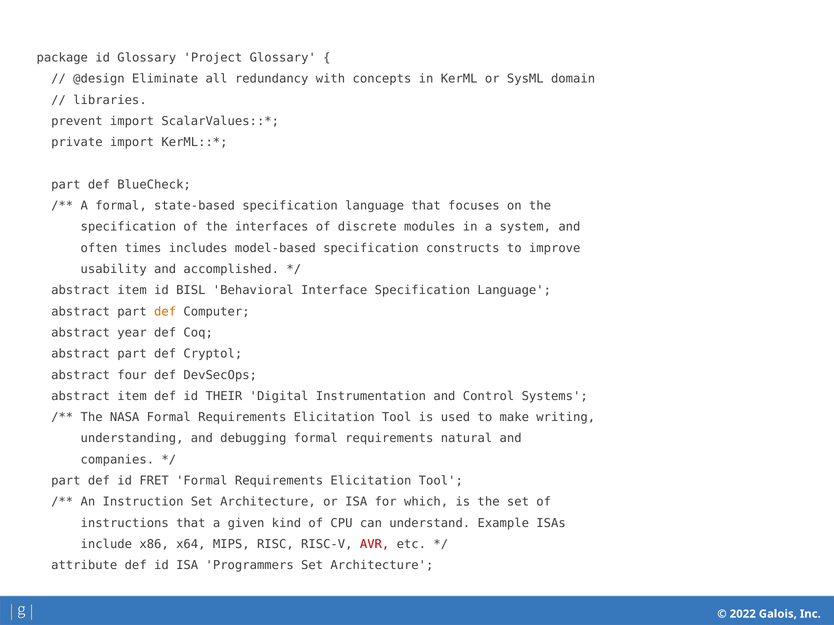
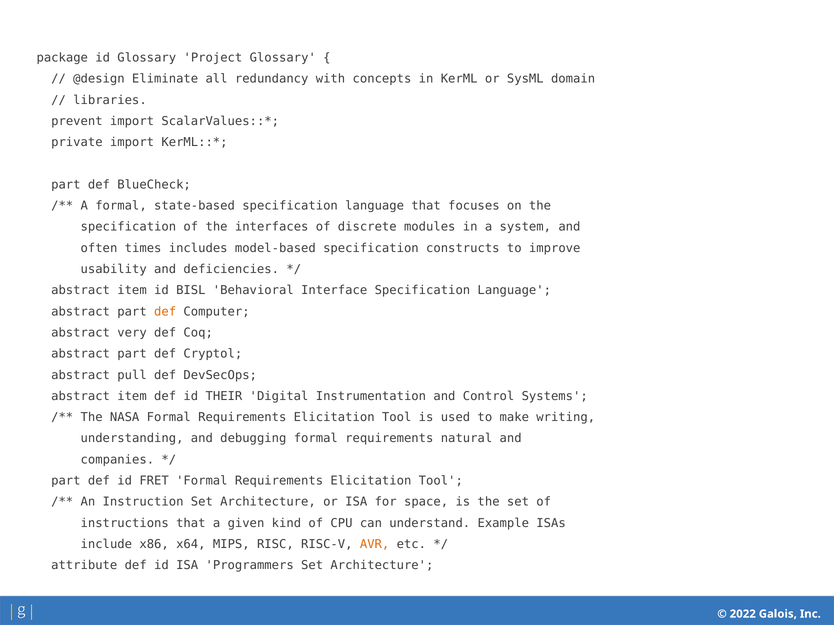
accomplished: accomplished -> deficiencies
year: year -> very
four: four -> pull
which: which -> space
AVR colour: red -> orange
